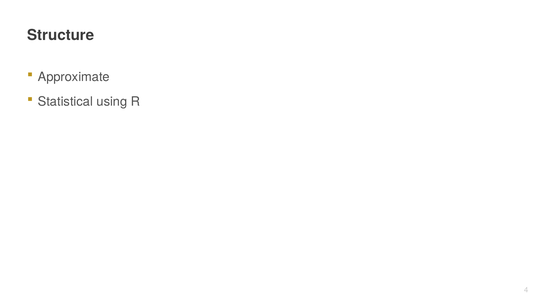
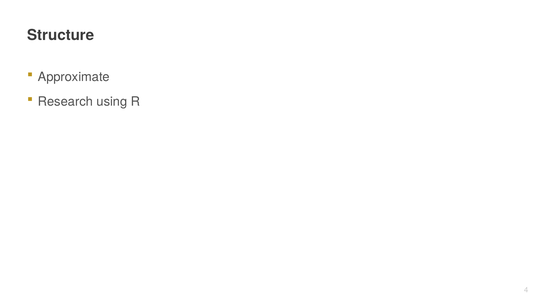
Statistical: Statistical -> Research
